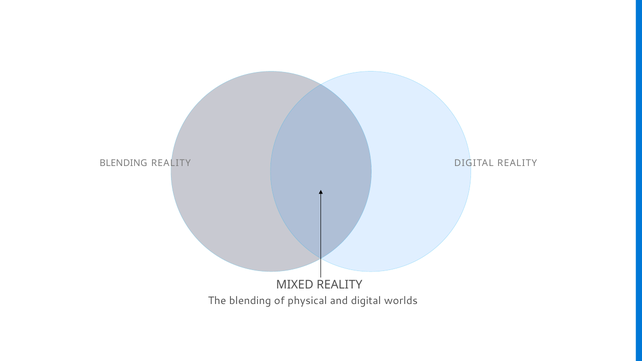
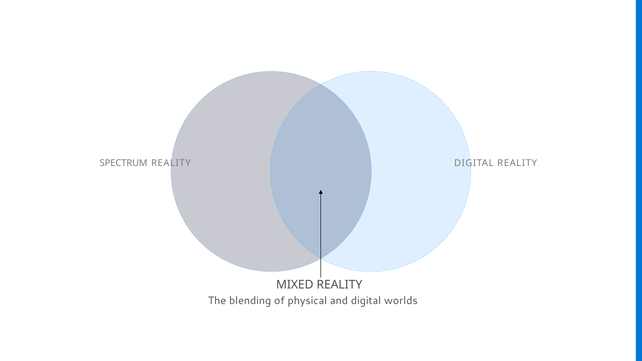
BLENDING at (123, 163): BLENDING -> SPECTRUM
